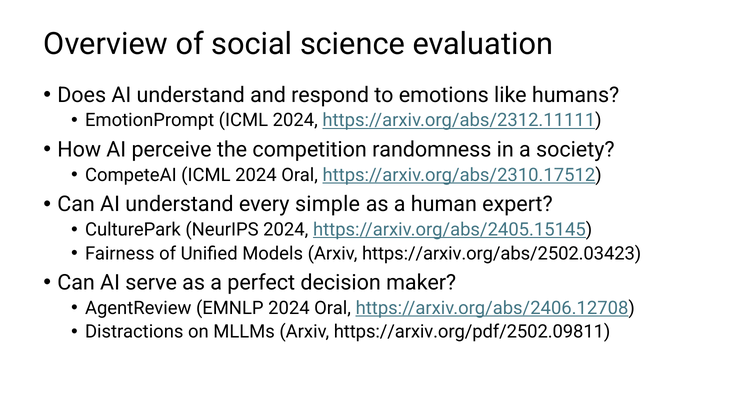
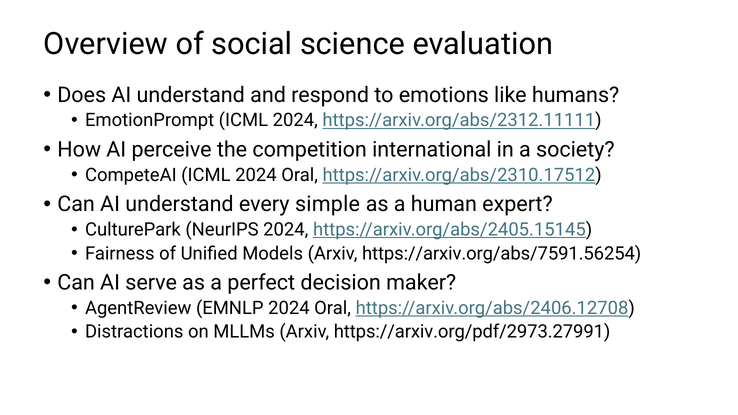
randomness: randomness -> international
https://arxiv.org/abs/2502.03423: https://arxiv.org/abs/2502.03423 -> https://arxiv.org/abs/7591.56254
https://arxiv.org/pdf/2502.09811: https://arxiv.org/pdf/2502.09811 -> https://arxiv.org/pdf/2973.27991
